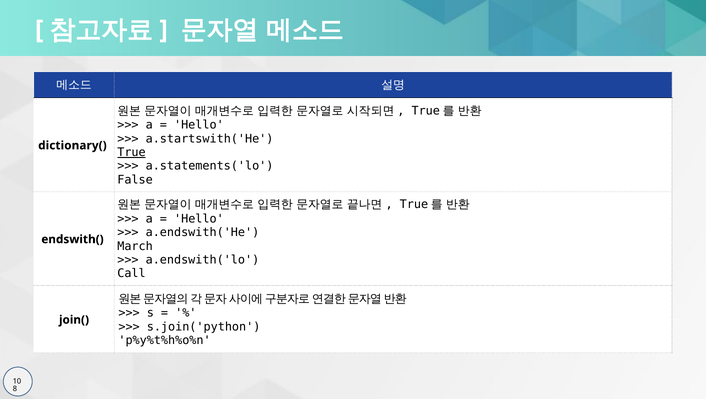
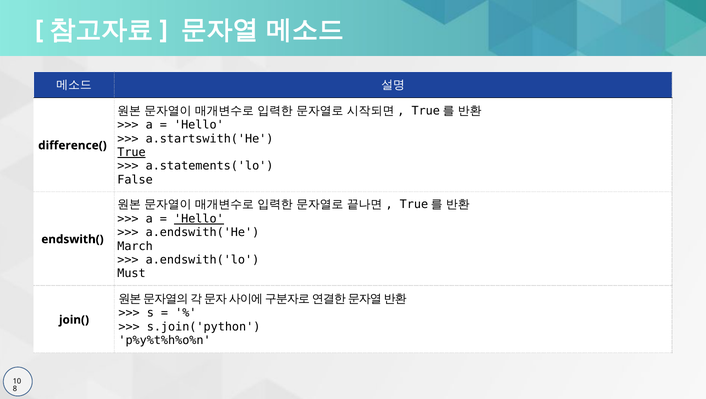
dictionary(: dictionary( -> difference(
Hello at (199, 219) underline: none -> present
Call: Call -> Must
